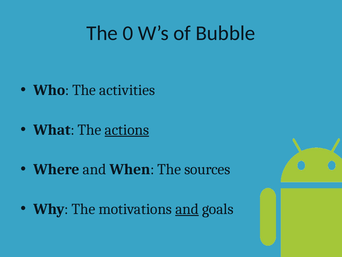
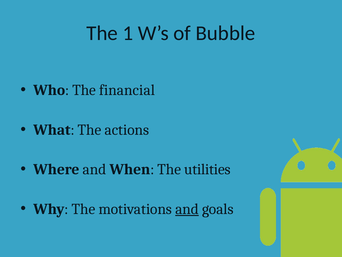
0: 0 -> 1
activities: activities -> financial
actions underline: present -> none
sources: sources -> utilities
